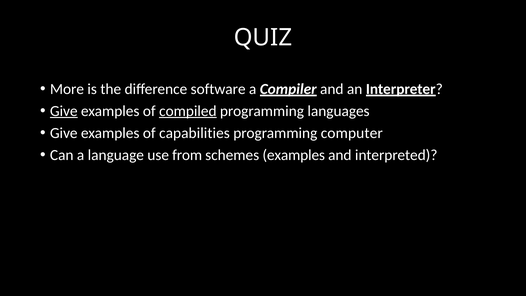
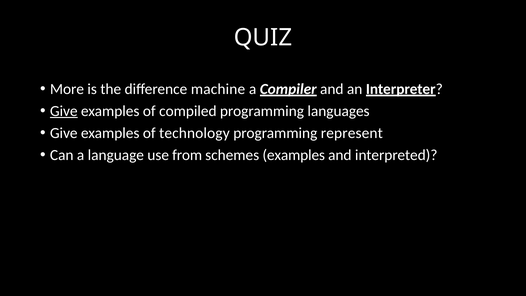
software: software -> machine
compiled underline: present -> none
capabilities: capabilities -> technology
computer: computer -> represent
